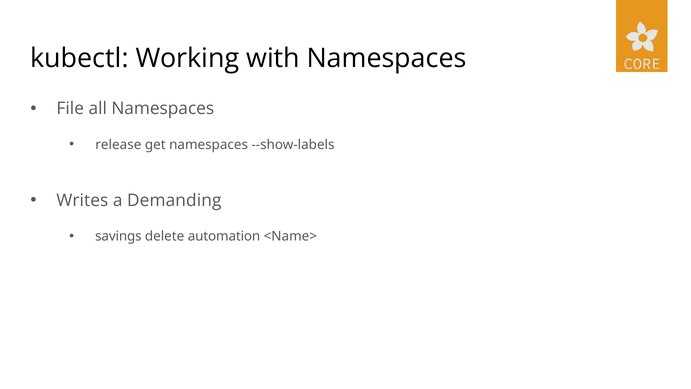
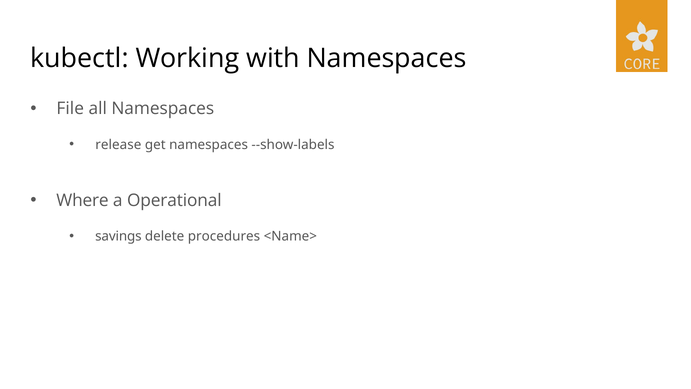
Writes: Writes -> Where
Demanding: Demanding -> Operational
automation: automation -> procedures
